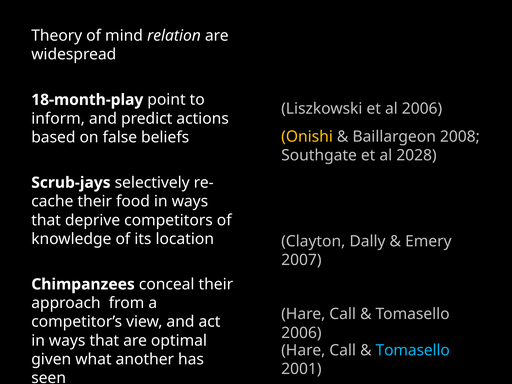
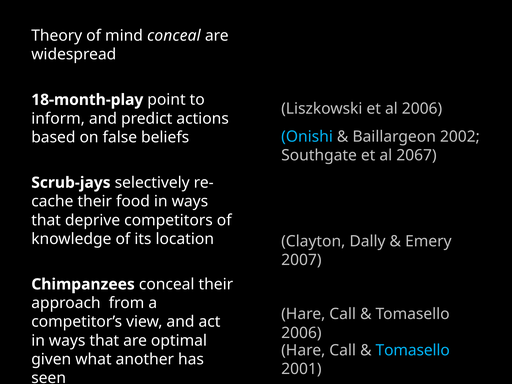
mind relation: relation -> conceal
Onishi colour: yellow -> light blue
2008: 2008 -> 2002
2028: 2028 -> 2067
